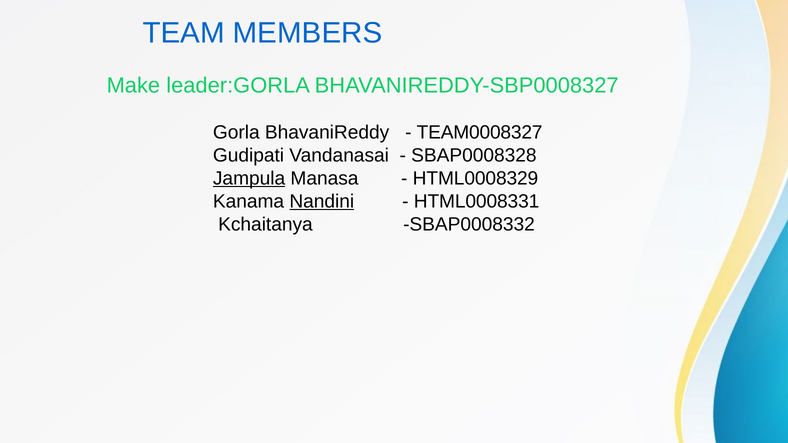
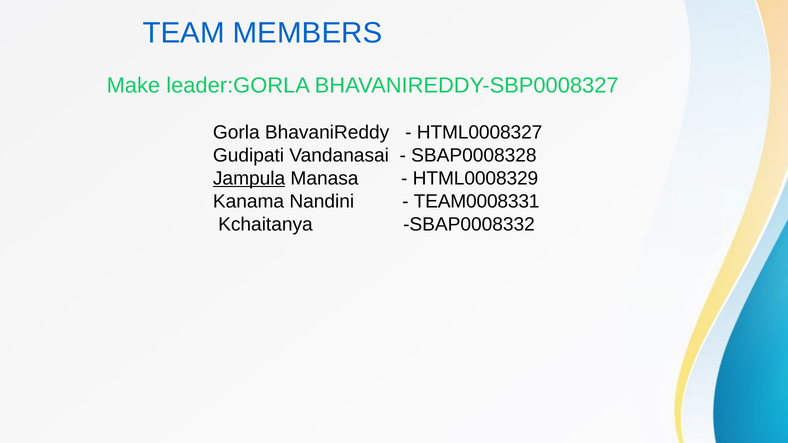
TEAM0008327: TEAM0008327 -> HTML0008327
Nandini underline: present -> none
HTML0008331: HTML0008331 -> TEAM0008331
